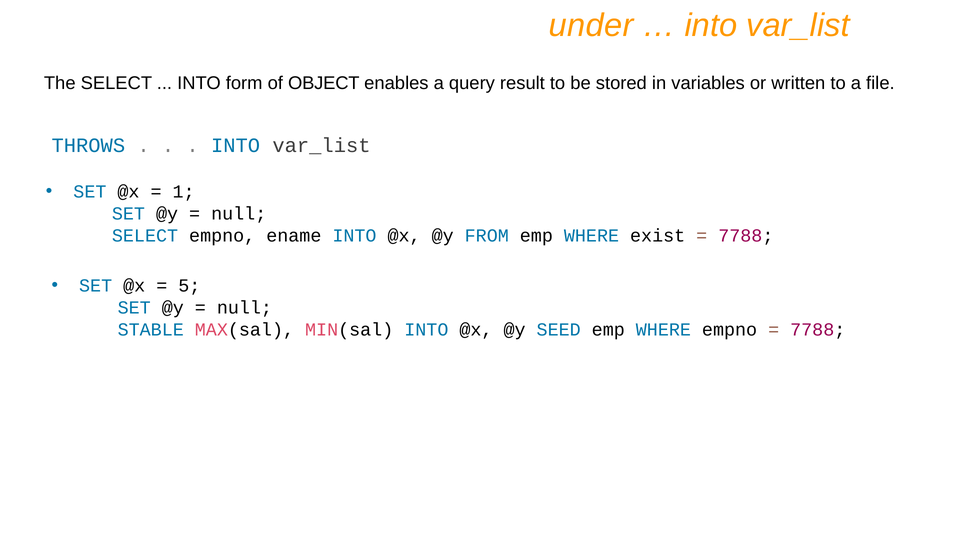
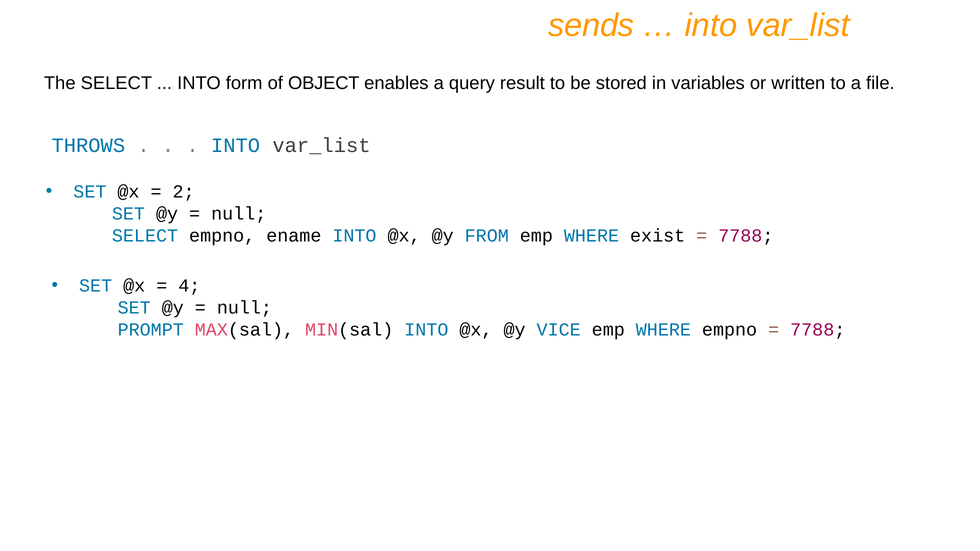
under: under -> sends
1: 1 -> 2
5: 5 -> 4
STABLE: STABLE -> PROMPT
SEED: SEED -> VICE
